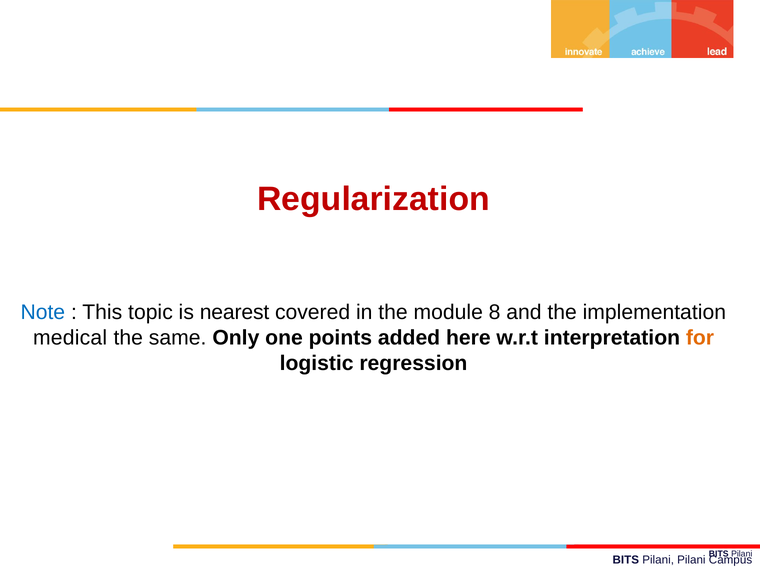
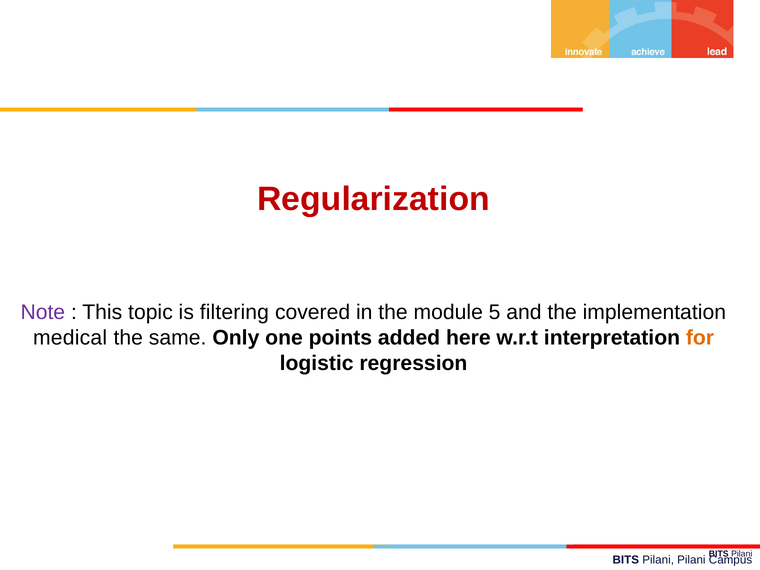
Note colour: blue -> purple
nearest: nearest -> filtering
8: 8 -> 5
